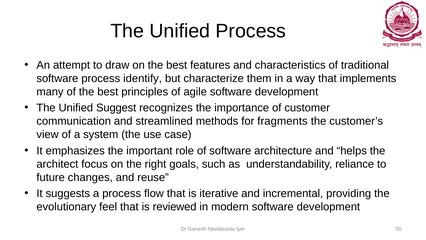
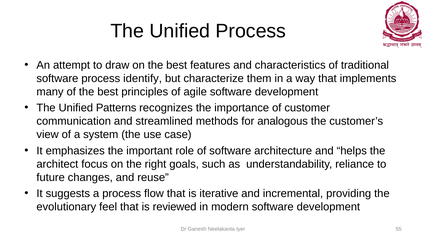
Suggest: Suggest -> Patterns
fragments: fragments -> analogous
